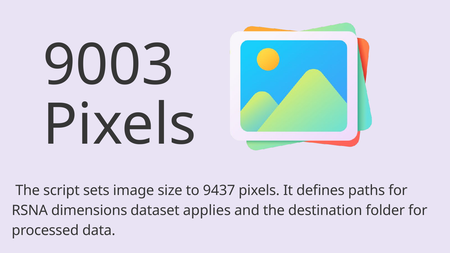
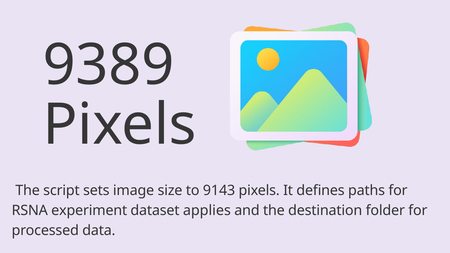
9003: 9003 -> 9389
9437: 9437 -> 9143
dimensions: dimensions -> experiment
